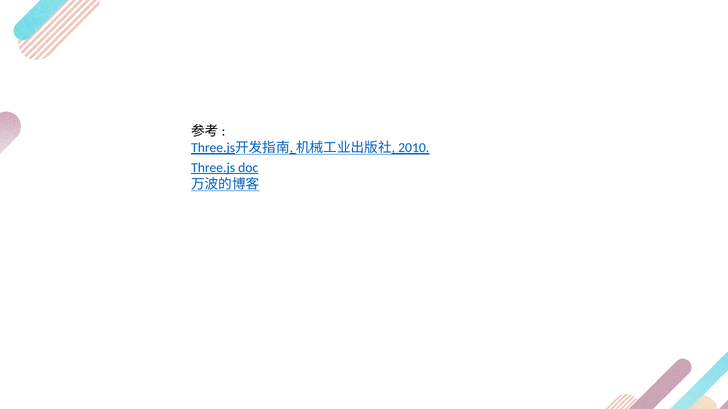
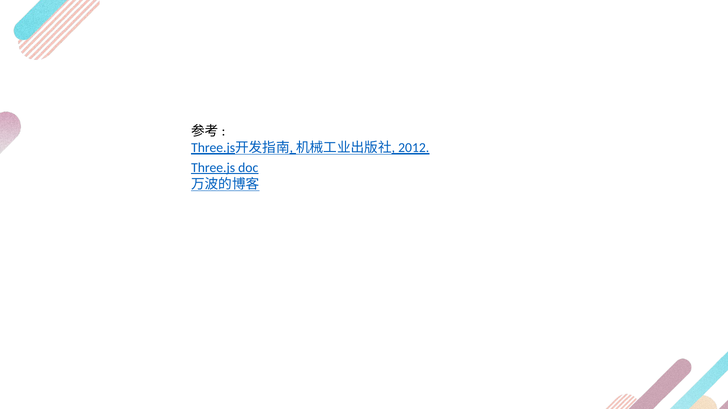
2010: 2010 -> 2012
